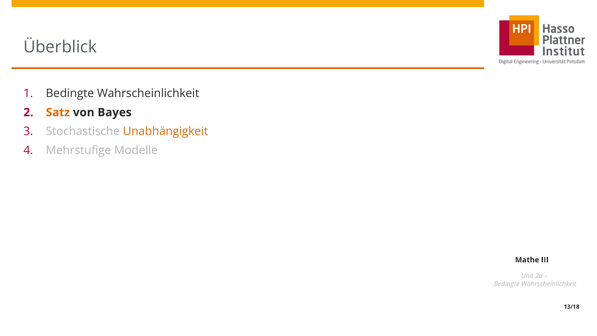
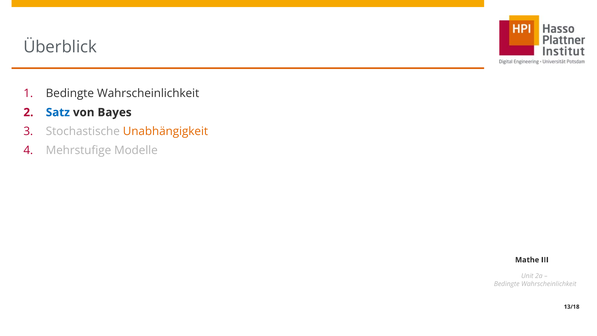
Satz colour: orange -> blue
